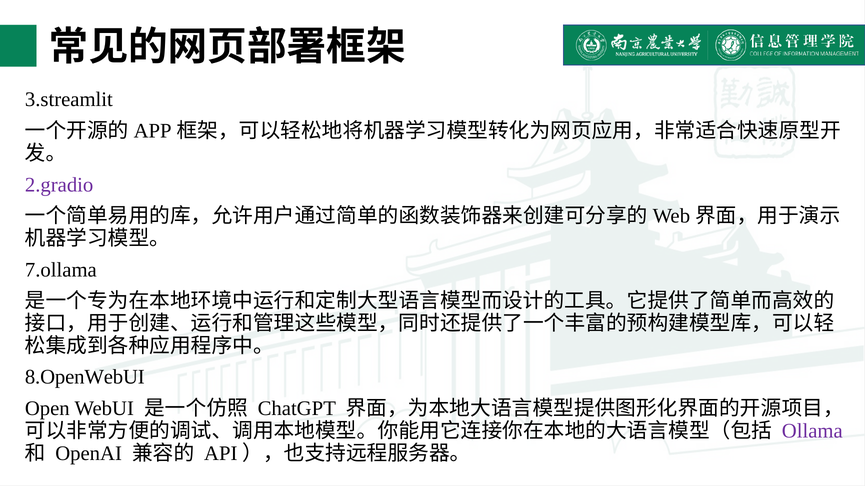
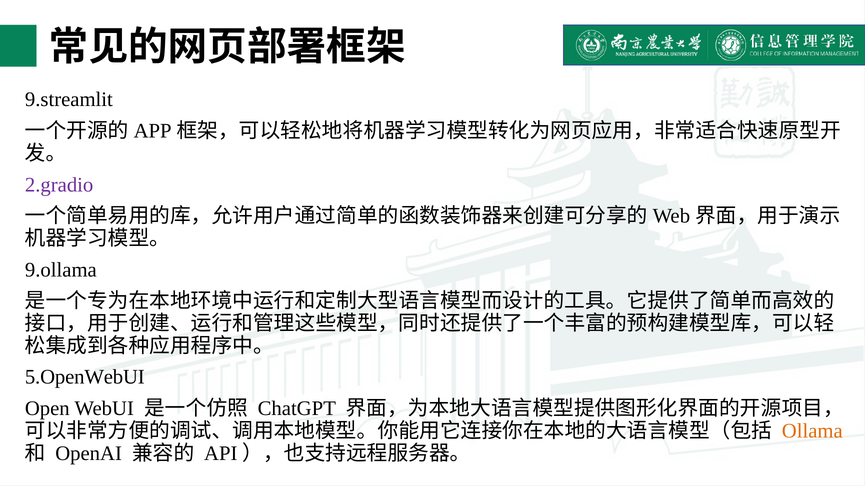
3.streamlit: 3.streamlit -> 9.streamlit
7.ollama: 7.ollama -> 9.ollama
8.OpenWebUI: 8.OpenWebUI -> 5.OpenWebUI
Ollama colour: purple -> orange
